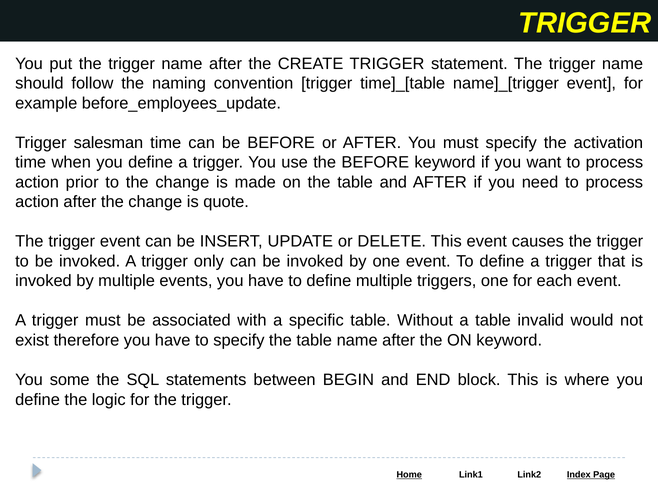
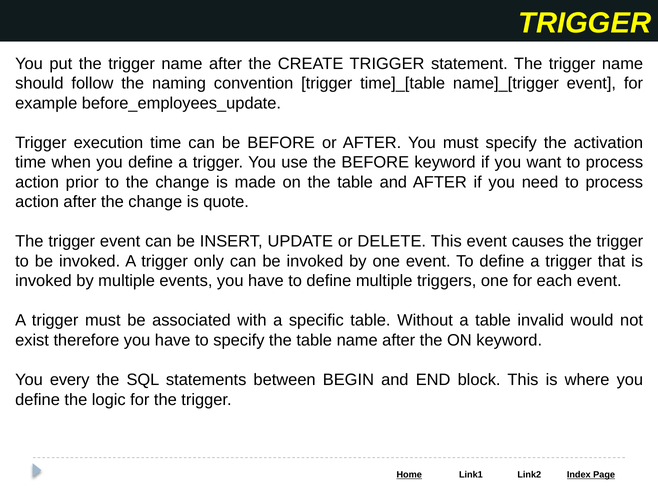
salesman: salesman -> execution
some: some -> every
